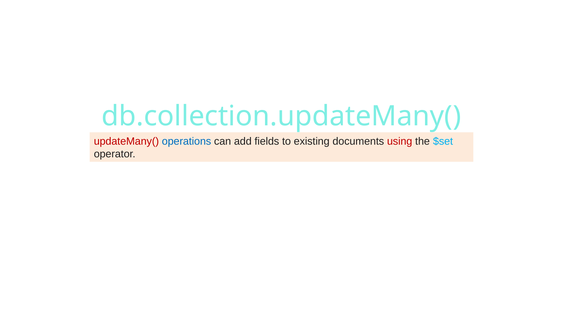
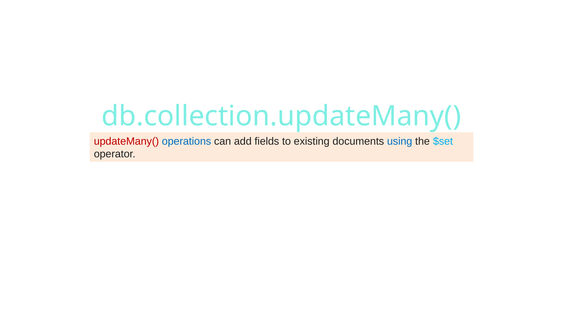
using colour: red -> blue
